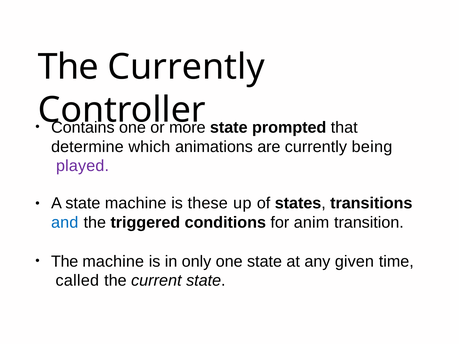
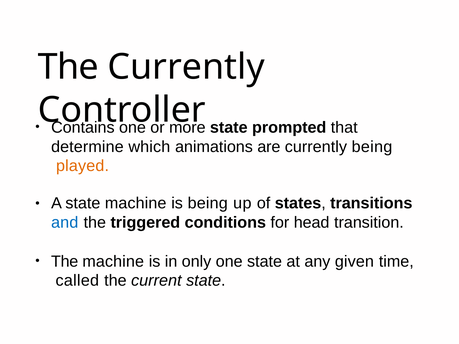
played colour: purple -> orange
is these: these -> being
anim: anim -> head
